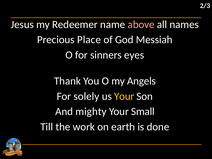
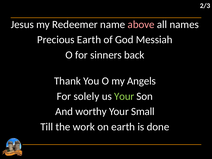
Precious Place: Place -> Earth
eyes: eyes -> back
Your at (124, 96) colour: yellow -> light green
mighty: mighty -> worthy
